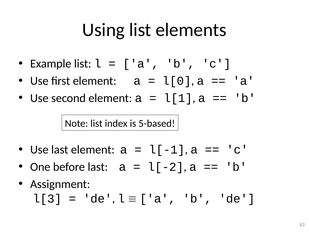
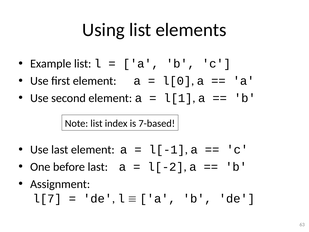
5-based: 5-based -> 7-based
l[3: l[3 -> l[7
